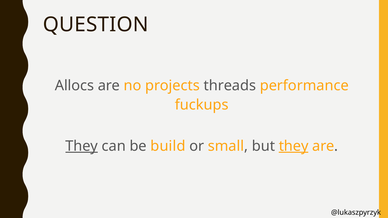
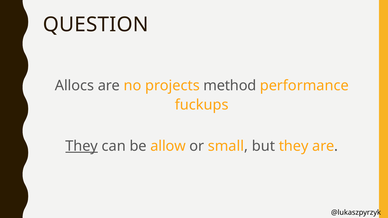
threads: threads -> method
build: build -> allow
they at (294, 146) underline: present -> none
